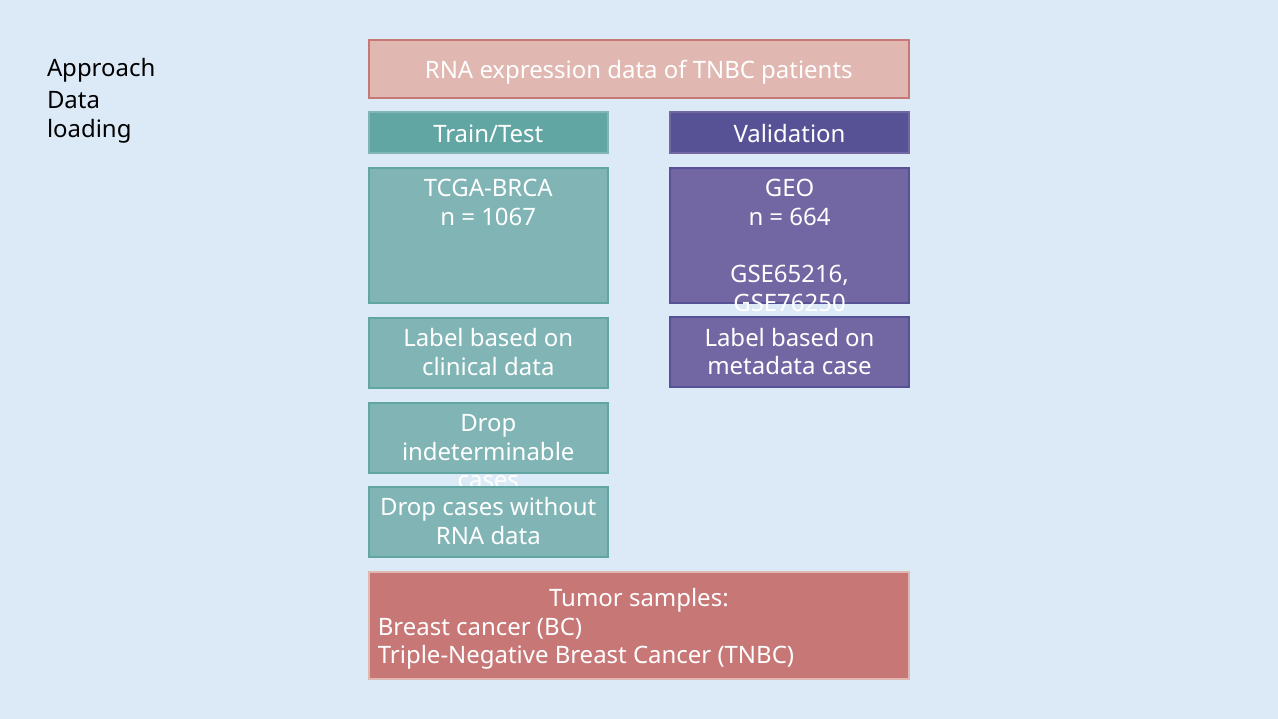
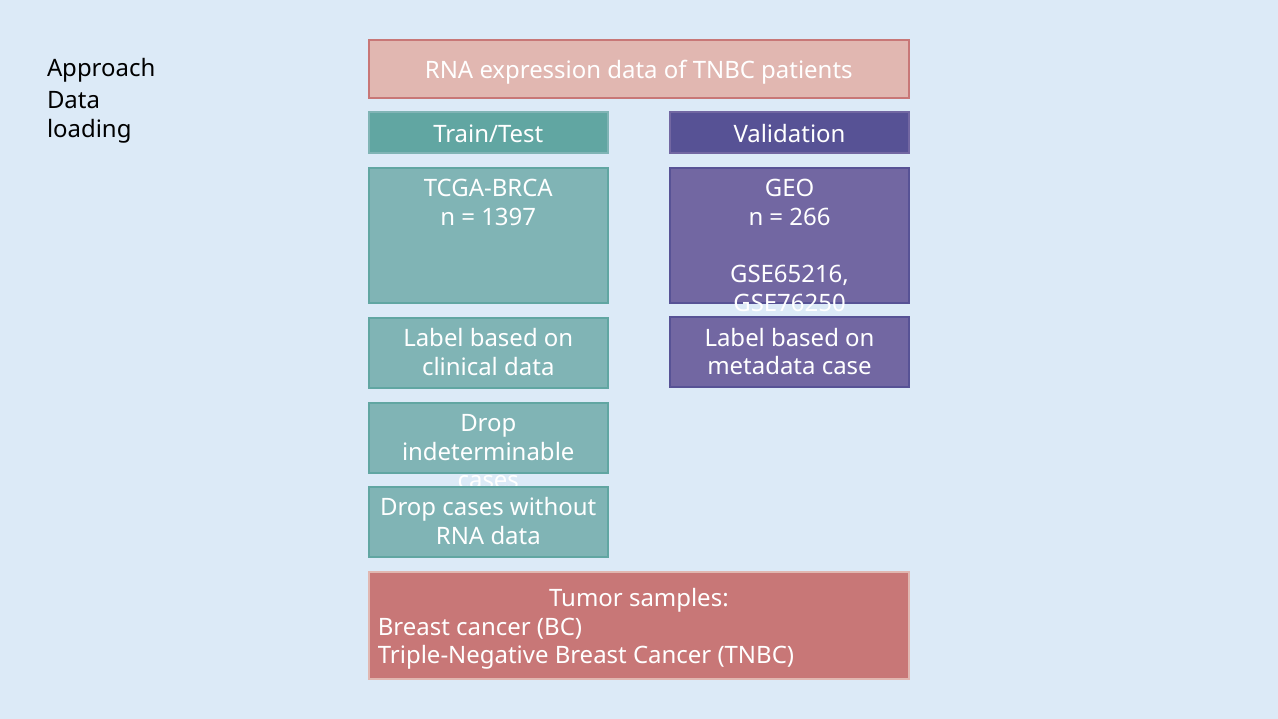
1067: 1067 -> 1397
664: 664 -> 266
